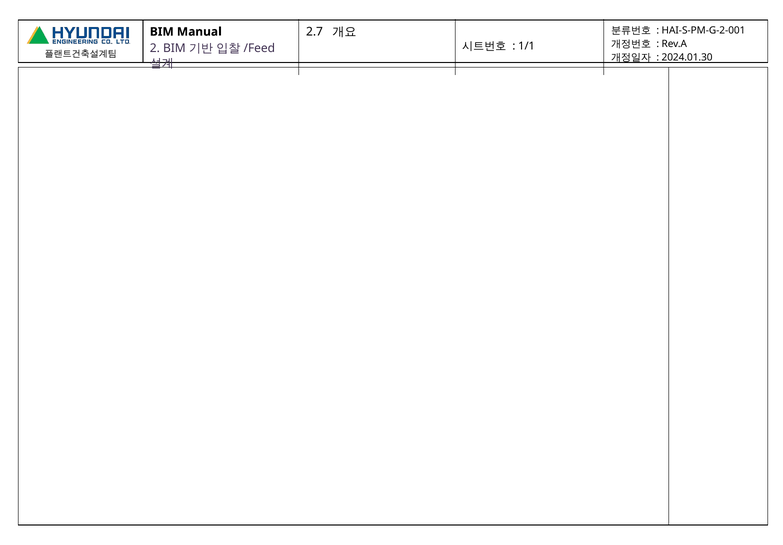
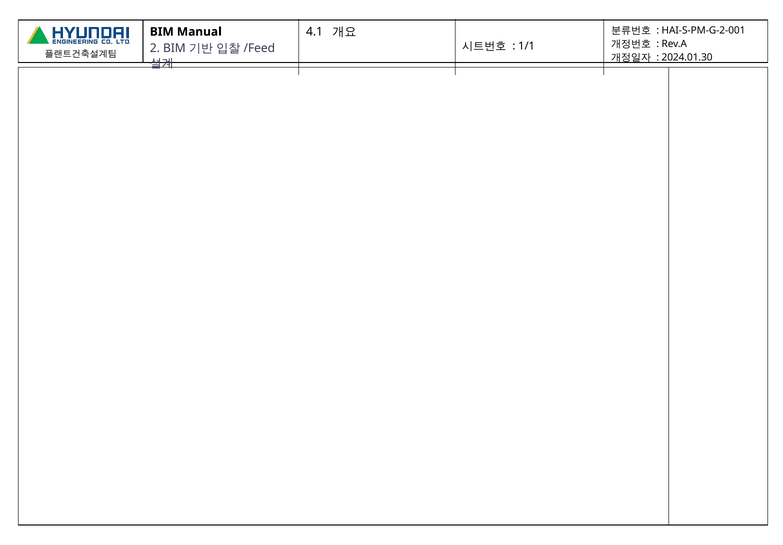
2.7: 2.7 -> 4.1
